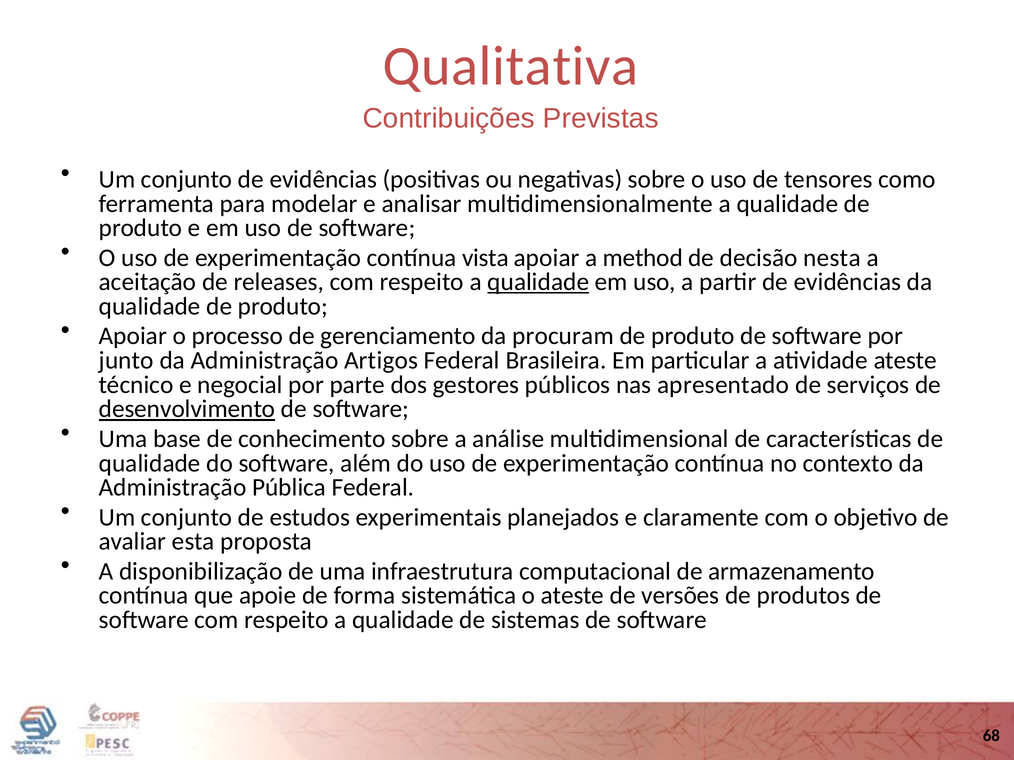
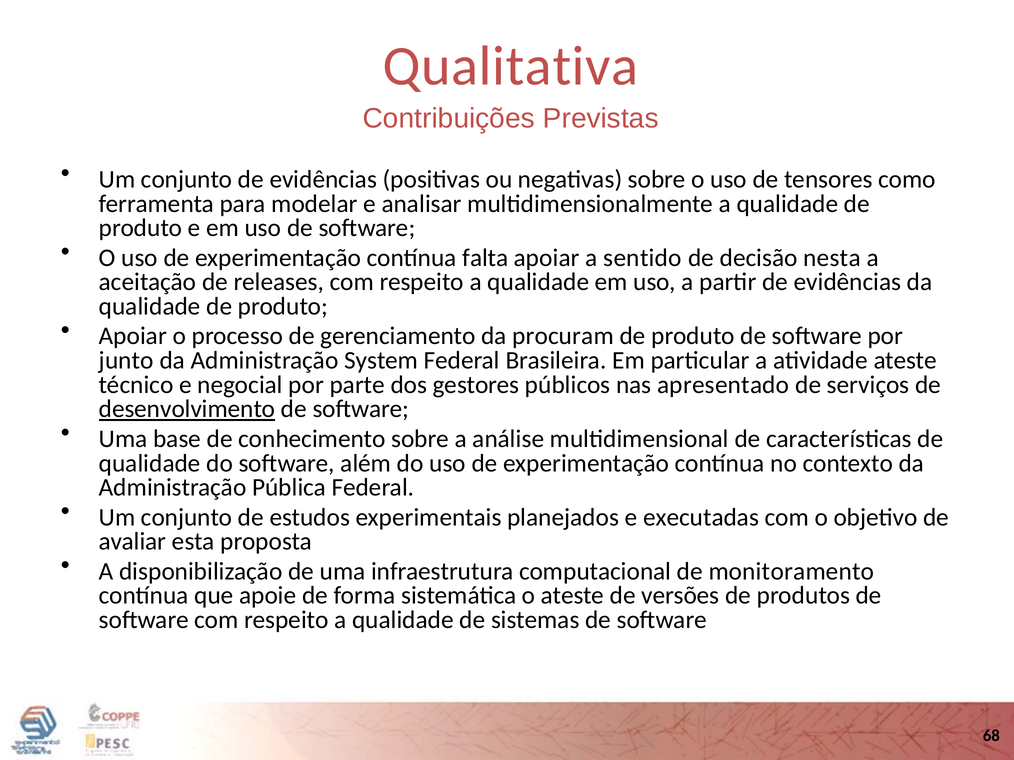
vista: vista -> falta
method: method -> sentido
qualidade at (538, 282) underline: present -> none
Artigos: Artigos -> System
claramente: claramente -> executadas
armazenamento: armazenamento -> monitoramento
